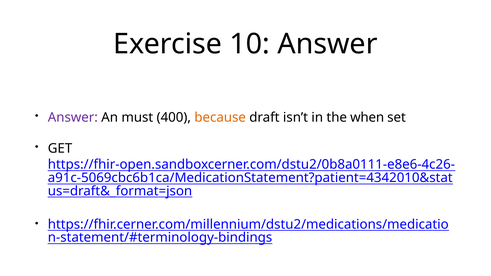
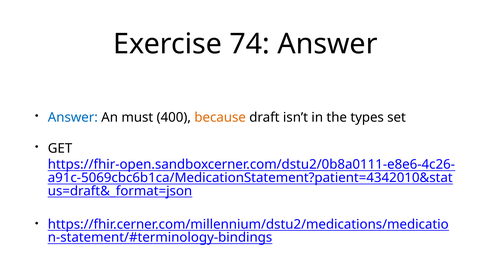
10: 10 -> 74
Answer at (73, 118) colour: purple -> blue
when: when -> types
